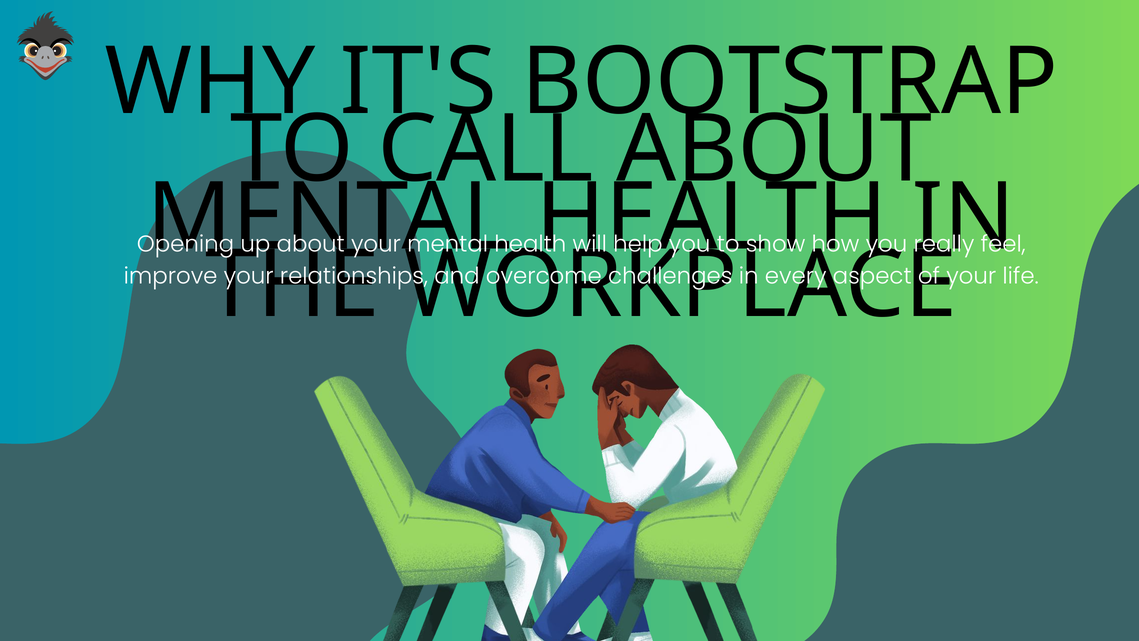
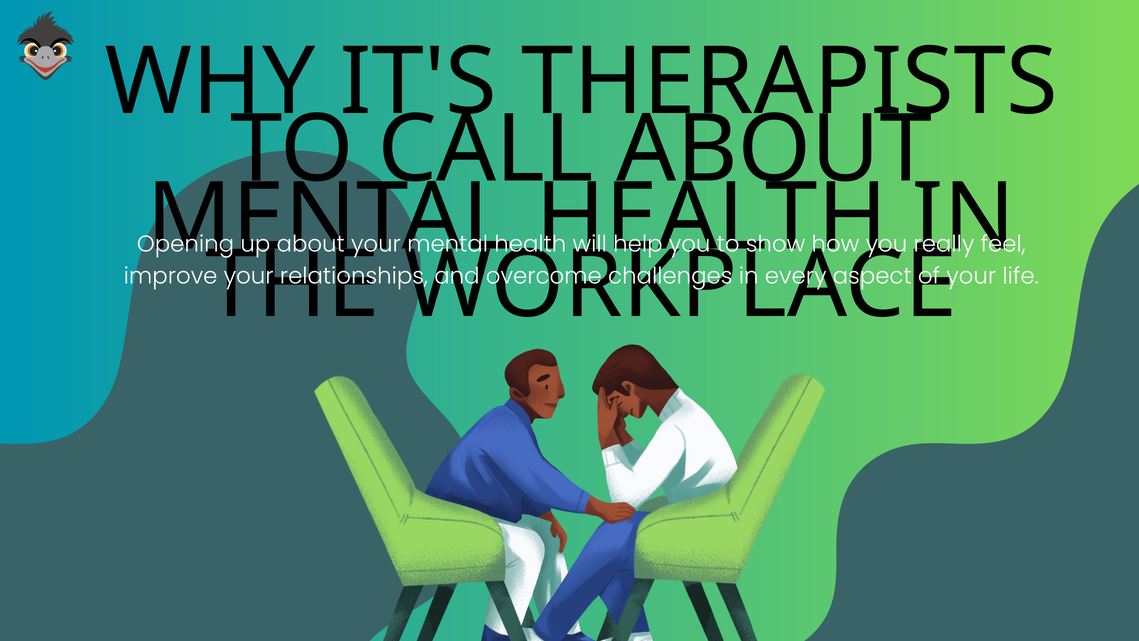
BOOTSTRAP: BOOTSTRAP -> THERAPISTS
